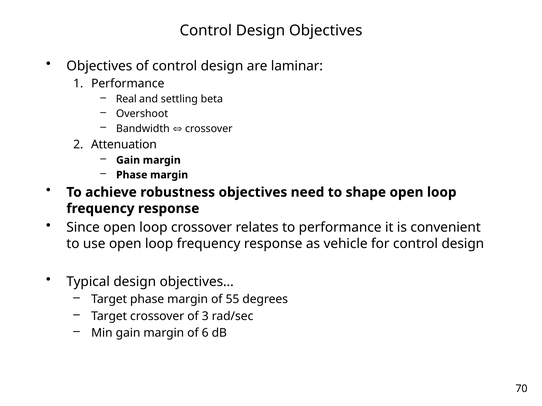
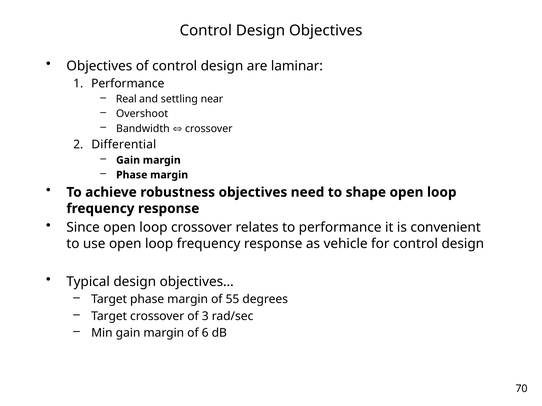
beta: beta -> near
Attenuation: Attenuation -> Differential
